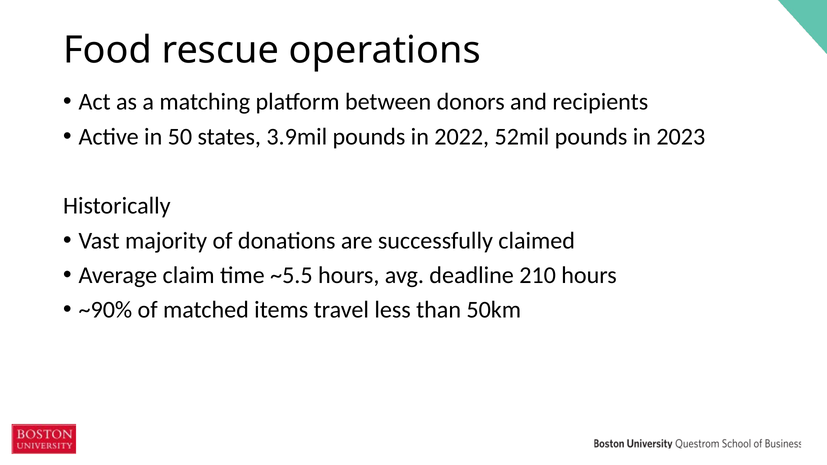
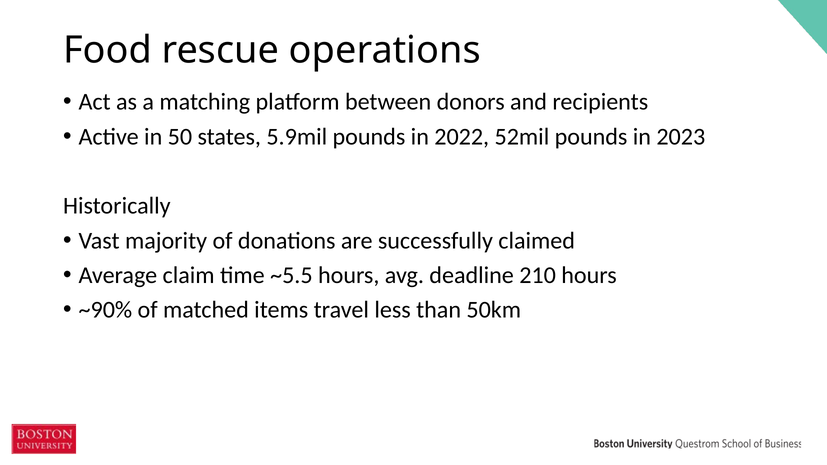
3.9mil: 3.9mil -> 5.9mil
